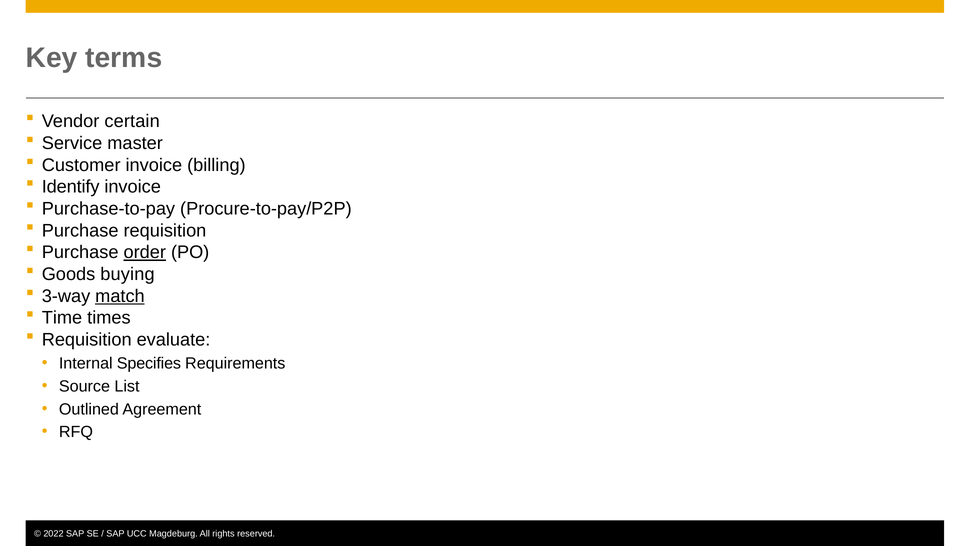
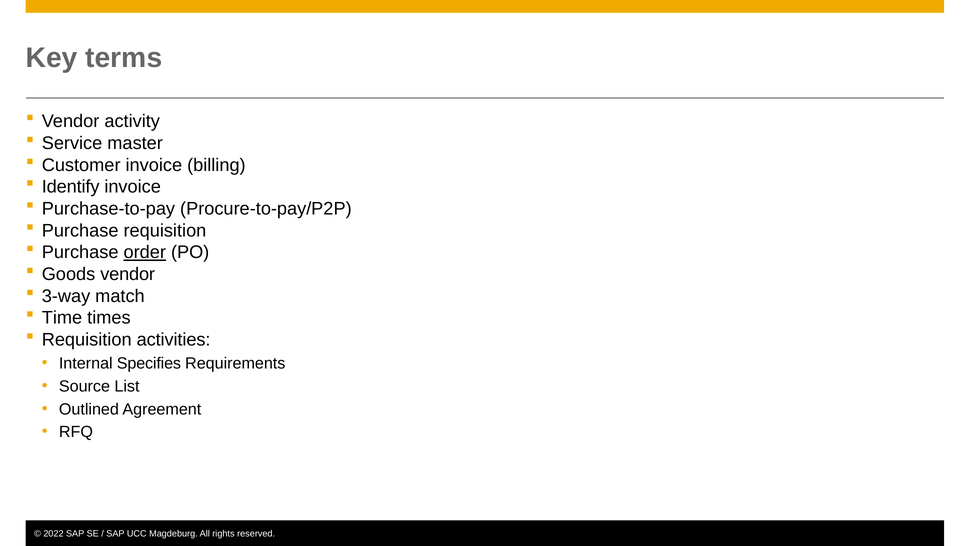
certain: certain -> activity
Goods buying: buying -> vendor
match underline: present -> none
evaluate: evaluate -> activities
